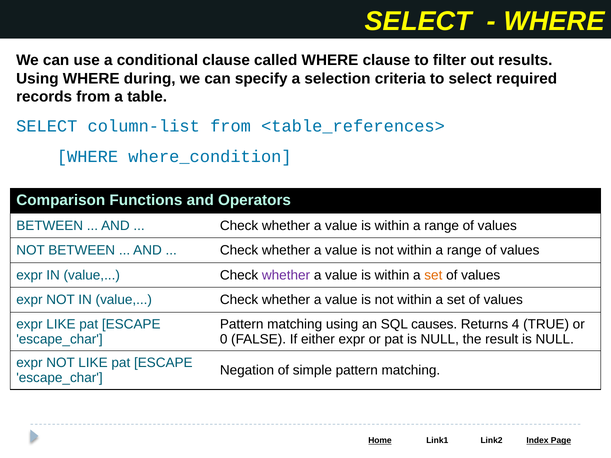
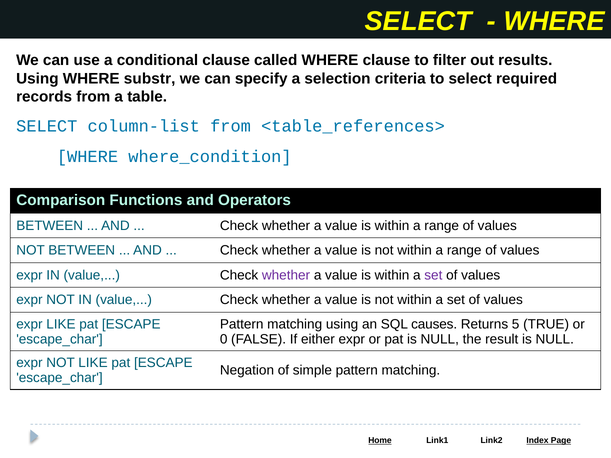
during: during -> substr
set at (433, 275) colour: orange -> purple
4: 4 -> 5
